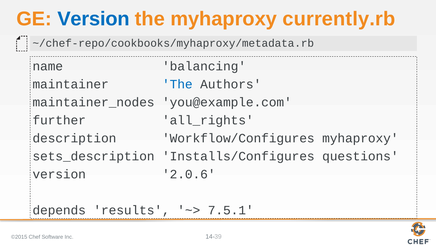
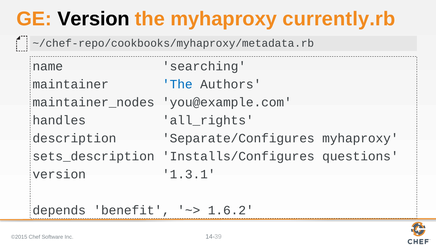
Version at (93, 19) colour: blue -> black
balancing: balancing -> searching
further: further -> handles
Workflow/Configures: Workflow/Configures -> Separate/Configures
2.0.6: 2.0.6 -> 1.3.1
results: results -> benefit
7.5.1: 7.5.1 -> 1.6.2
